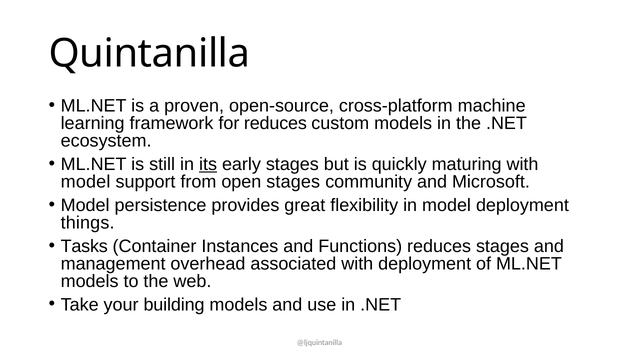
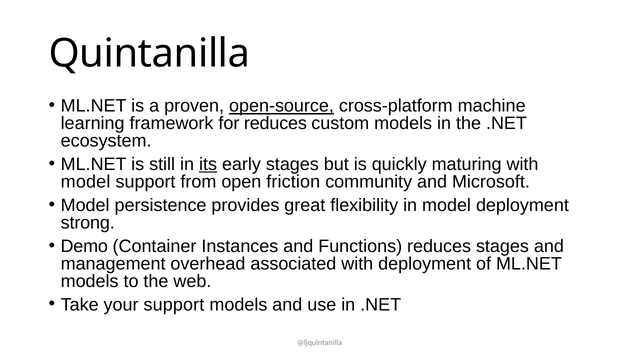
open-source underline: none -> present
open stages: stages -> friction
things: things -> strong
Tasks: Tasks -> Demo
your building: building -> support
